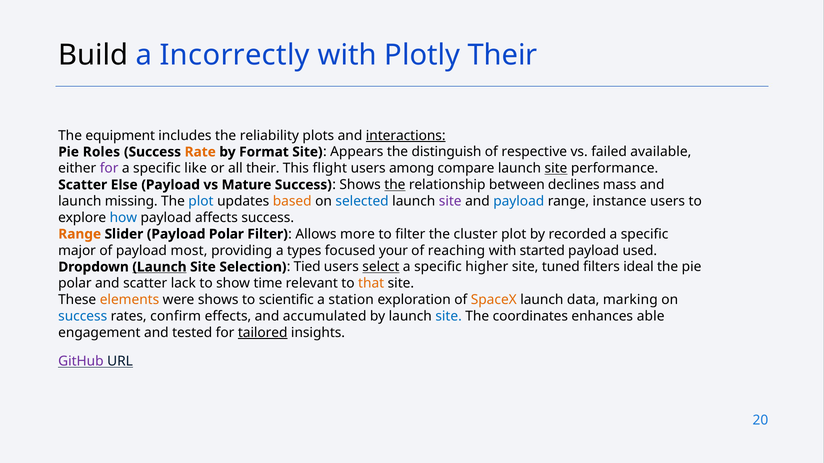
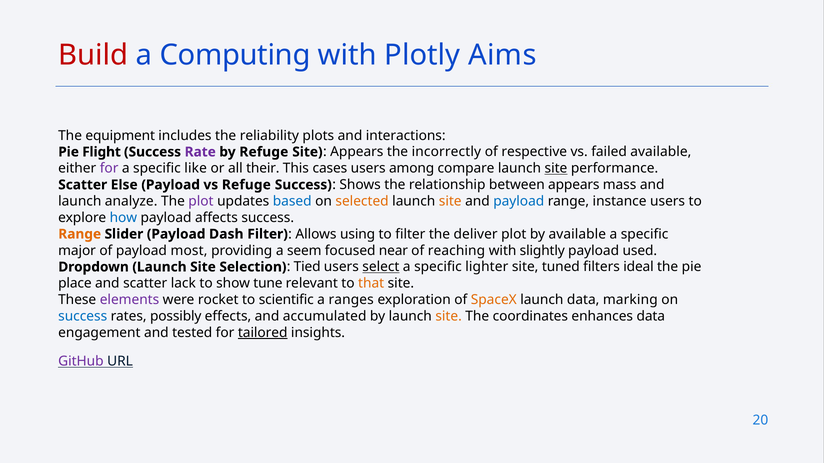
Build colour: black -> red
Incorrectly: Incorrectly -> Computing
Plotly Their: Their -> Aims
interactions underline: present -> none
Roles: Roles -> Flight
Rate colour: orange -> purple
by Format: Format -> Refuge
distinguish: distinguish -> incorrectly
flight: flight -> cases
vs Mature: Mature -> Refuge
the at (395, 185) underline: present -> none
between declines: declines -> appears
missing: missing -> analyze
plot at (201, 201) colour: blue -> purple
based colour: orange -> blue
selected colour: blue -> orange
site at (450, 201) colour: purple -> orange
Payload Polar: Polar -> Dash
more: more -> using
cluster: cluster -> deliver
by recorded: recorded -> available
types: types -> seem
your: your -> near
started: started -> slightly
Launch at (159, 267) underline: present -> none
higher: higher -> lighter
polar at (75, 284): polar -> place
time: time -> tune
elements colour: orange -> purple
were shows: shows -> rocket
station: station -> ranges
confirm: confirm -> possibly
site at (449, 317) colour: blue -> orange
enhances able: able -> data
